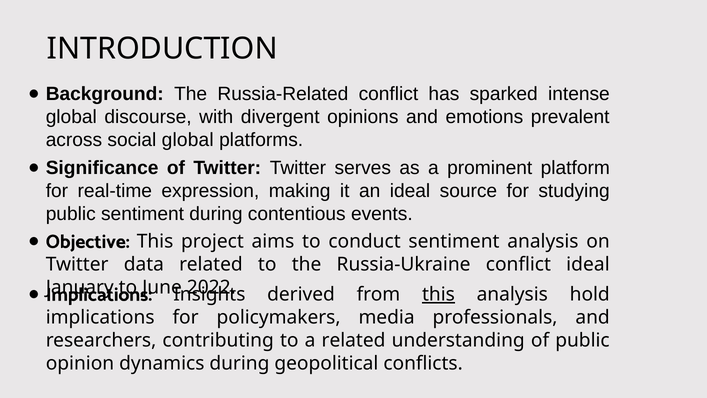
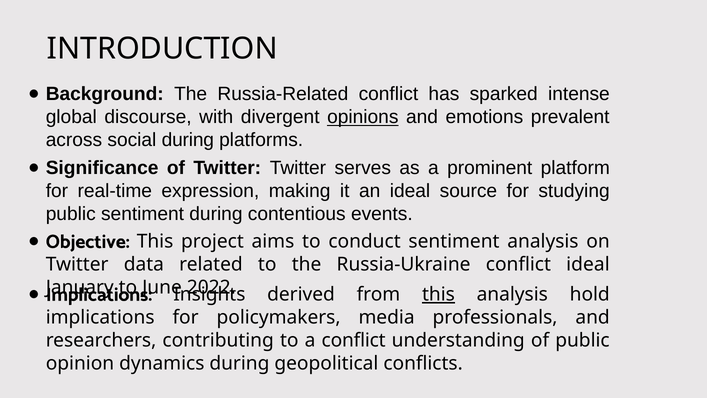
opinions underline: none -> present
social global: global -> during
a related: related -> conflict
